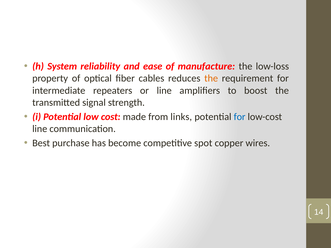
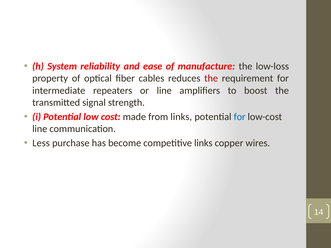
the at (211, 78) colour: orange -> red
Best: Best -> Less
competitive spot: spot -> links
